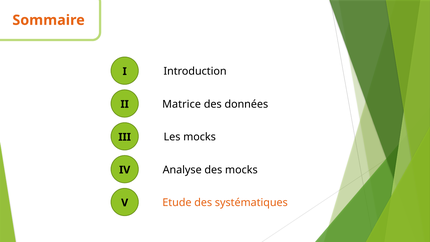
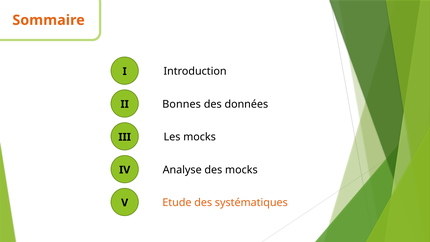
Matrice: Matrice -> Bonnes
